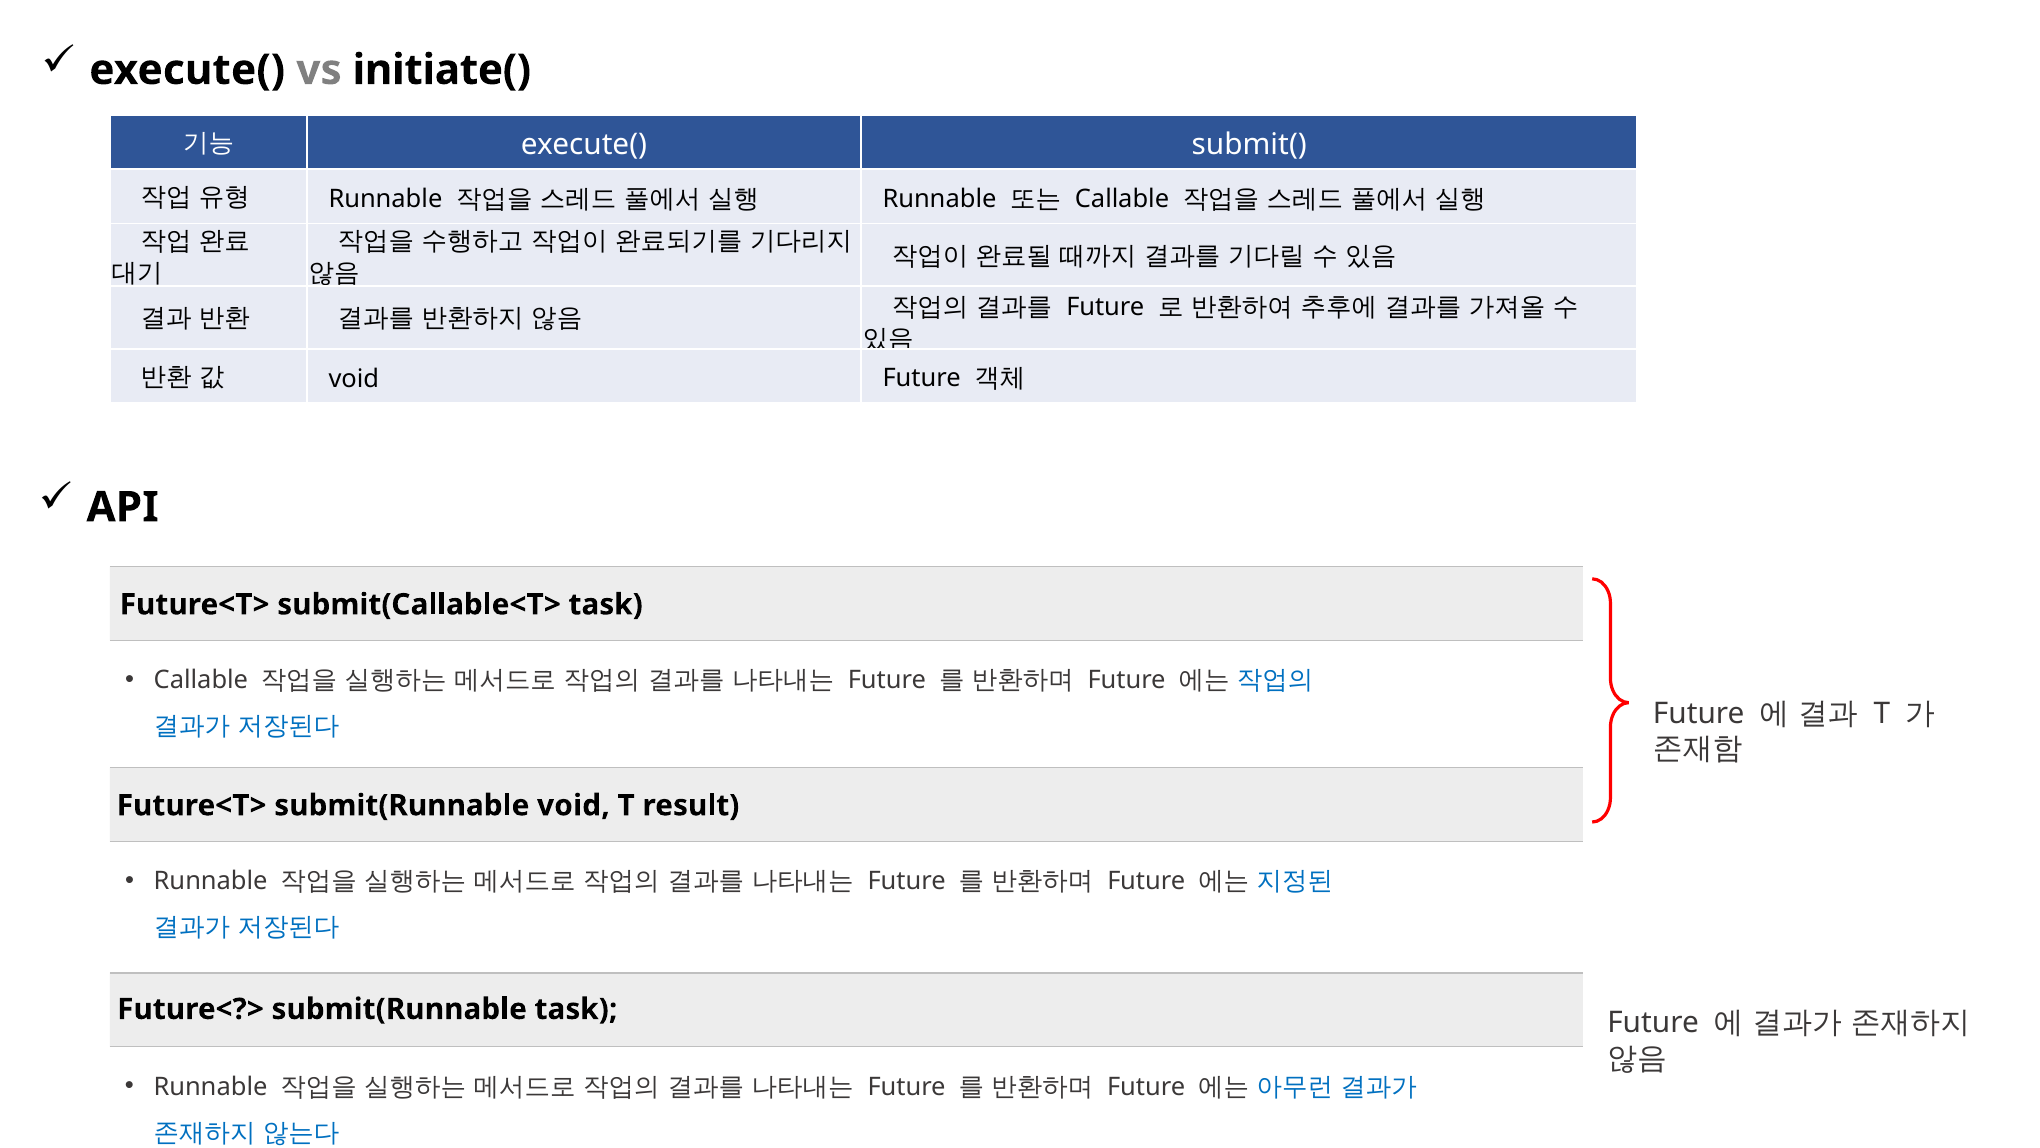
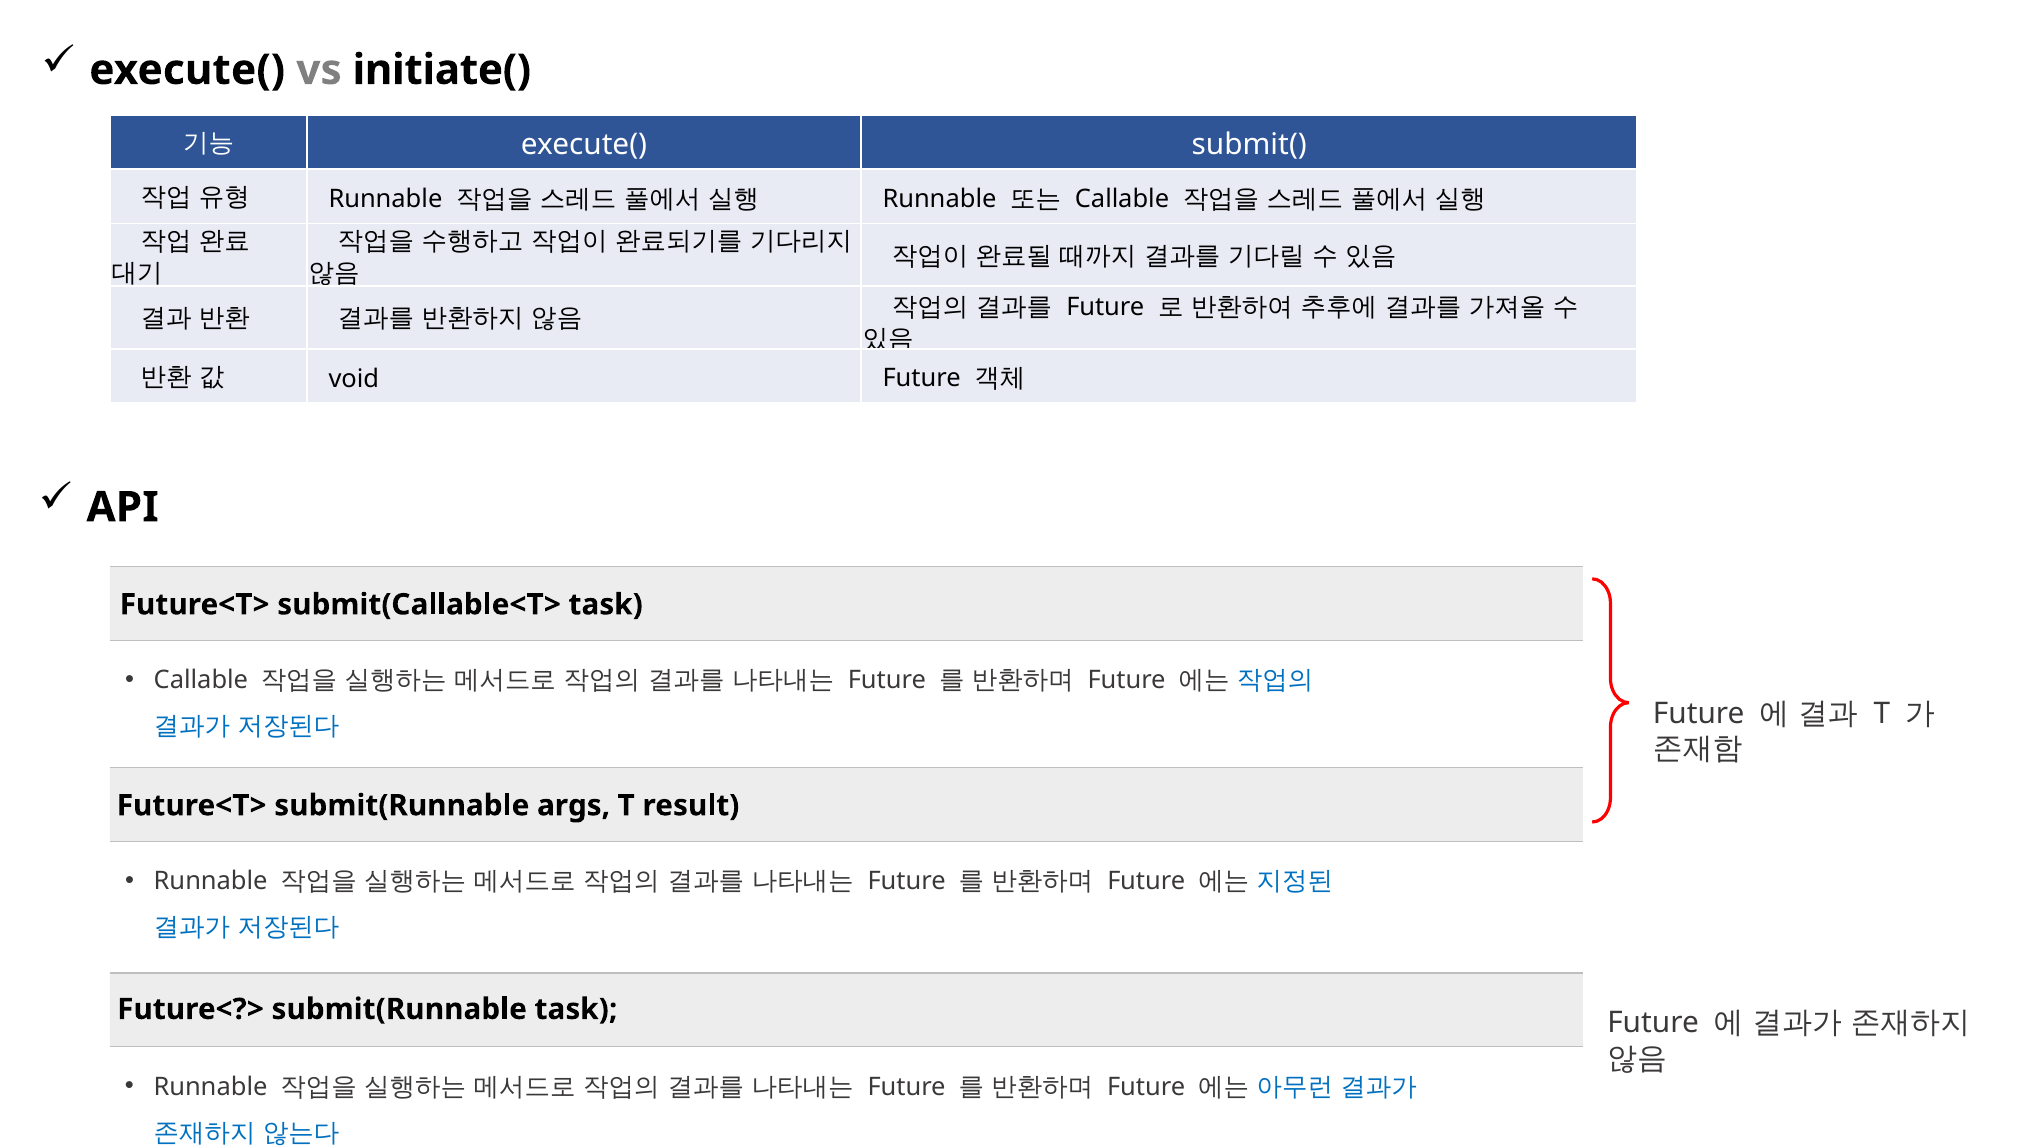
submit(Runnable void: void -> args
